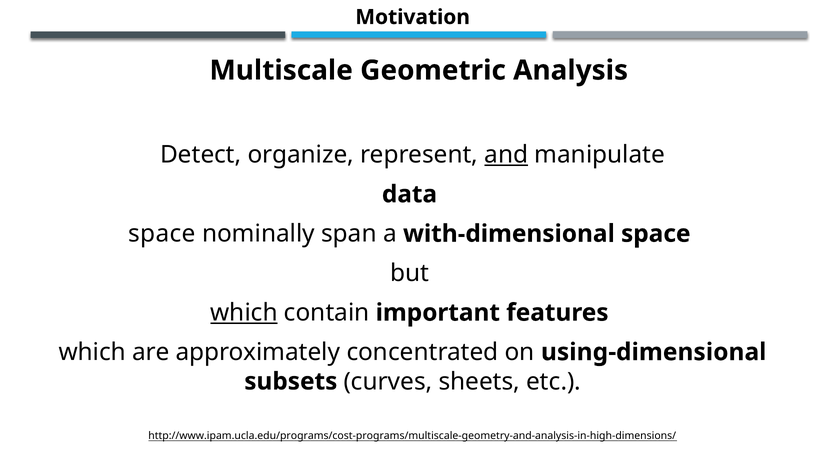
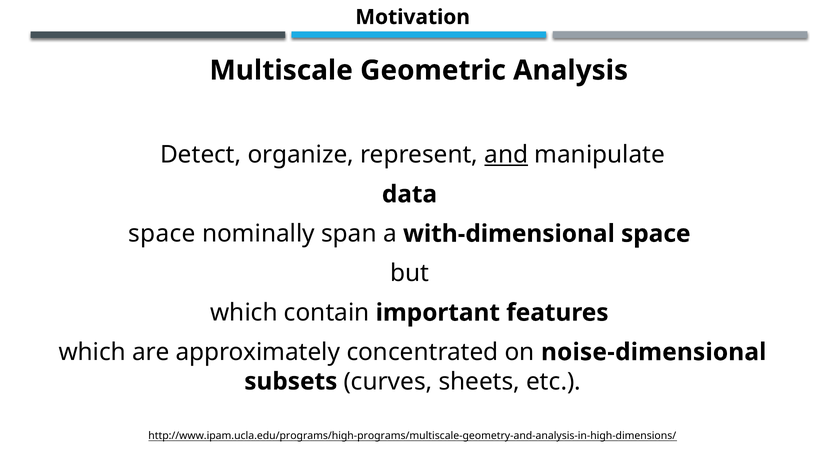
which at (244, 313) underline: present -> none
using-dimensional: using-dimensional -> noise-dimensional
http://www.ipam.ucla.edu/programs/cost-programs/multiscale-geometry-and-analysis-in-high-dimensions/: http://www.ipam.ucla.edu/programs/cost-programs/multiscale-geometry-and-analysis-in-high-dimensions/ -> http://www.ipam.ucla.edu/programs/high-programs/multiscale-geometry-and-analysis-in-high-dimensions/
